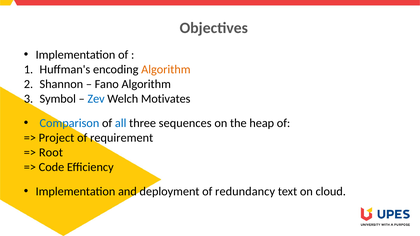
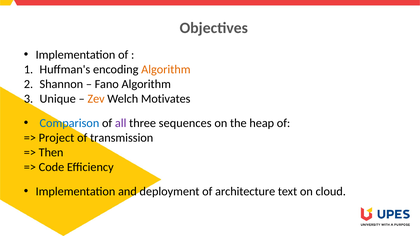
Symbol: Symbol -> Unique
Zev colour: blue -> orange
all colour: blue -> purple
requirement: requirement -> transmission
Root: Root -> Then
redundancy: redundancy -> architecture
